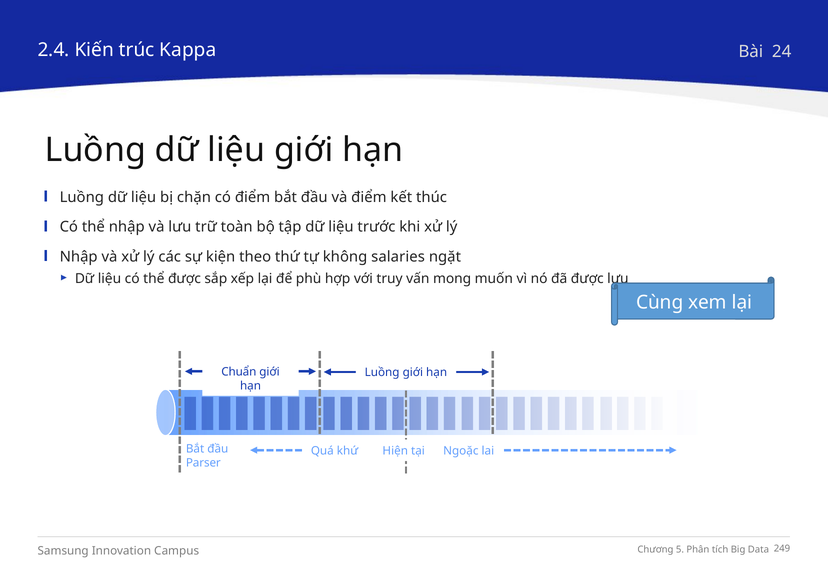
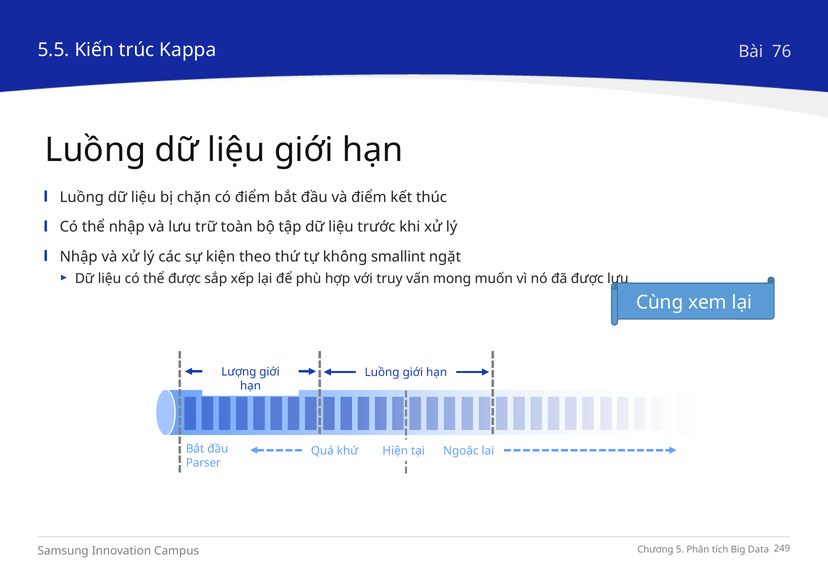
2.4: 2.4 -> 5.5
24: 24 -> 76
salaries: salaries -> smallint
Chuẩn: Chuẩn -> Lượng
